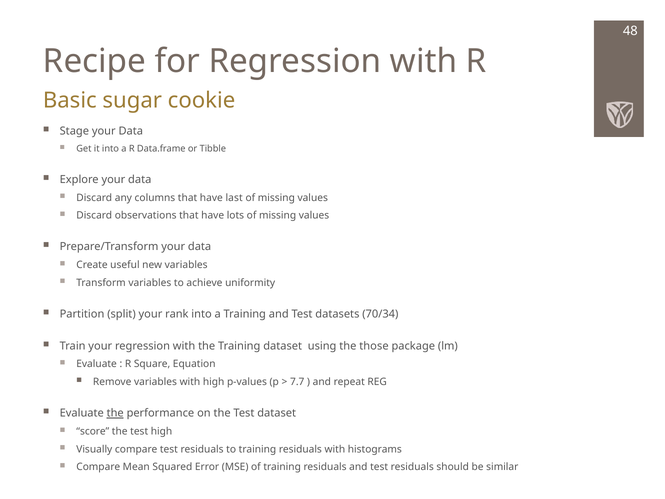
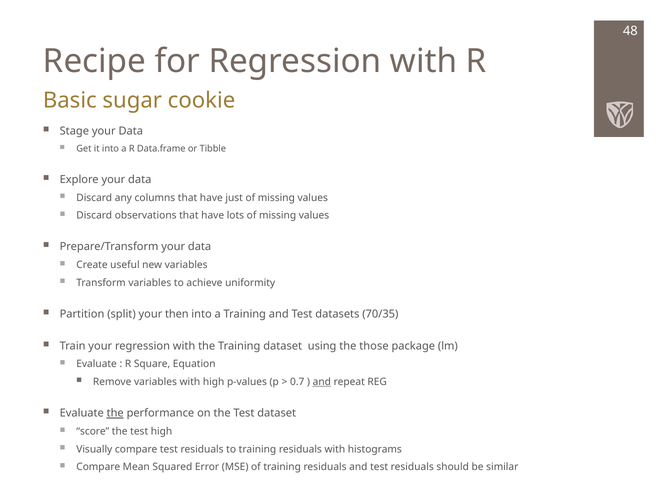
last: last -> just
rank: rank -> then
70/34: 70/34 -> 70/35
7.7: 7.7 -> 0.7
and at (322, 382) underline: none -> present
